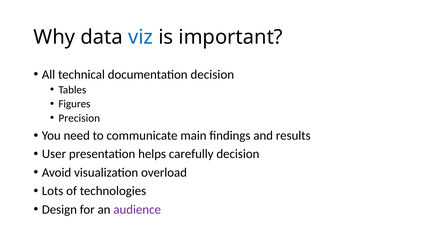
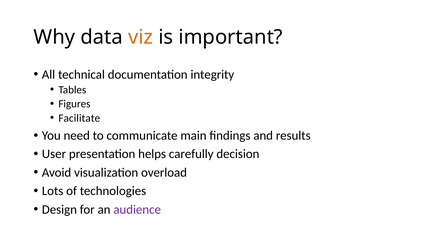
viz colour: blue -> orange
documentation decision: decision -> integrity
Precision: Precision -> Facilitate
